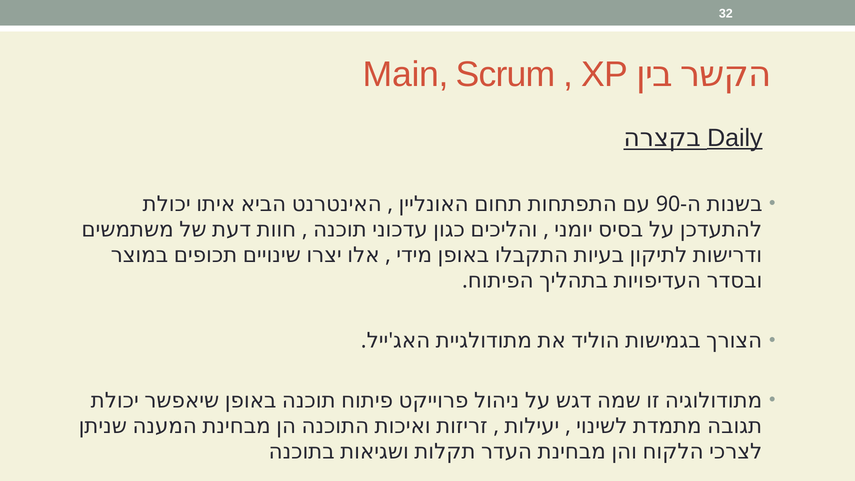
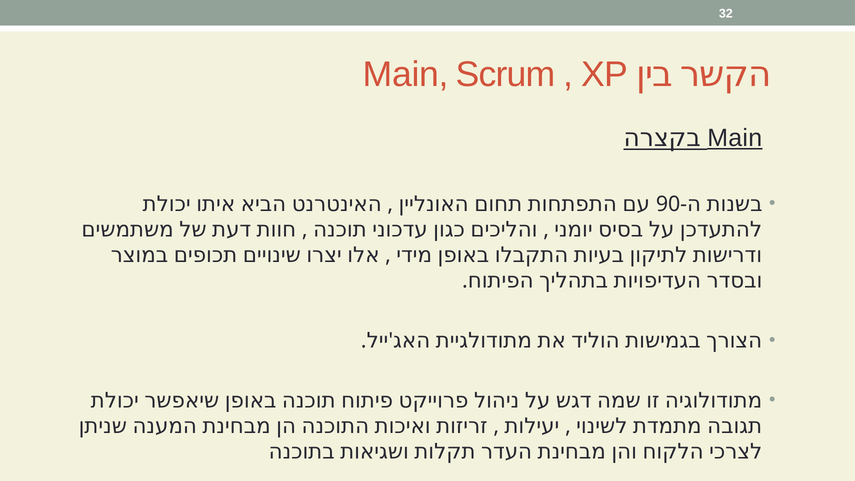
Daily at (735, 138): Daily -> Main
